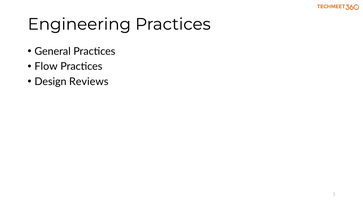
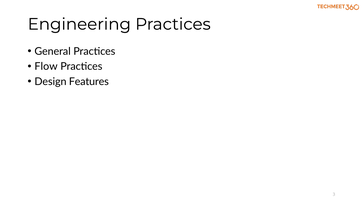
Reviews: Reviews -> Features
